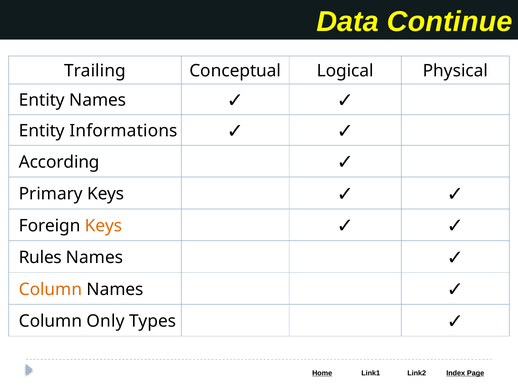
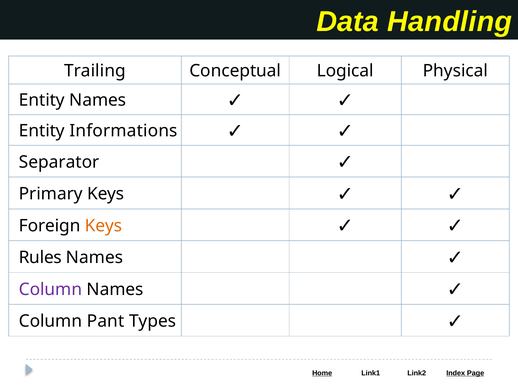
Continue: Continue -> Handling
According: According -> Separator
Column at (50, 290) colour: orange -> purple
Only: Only -> Pant
